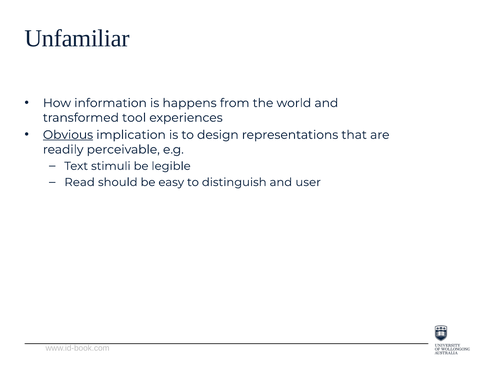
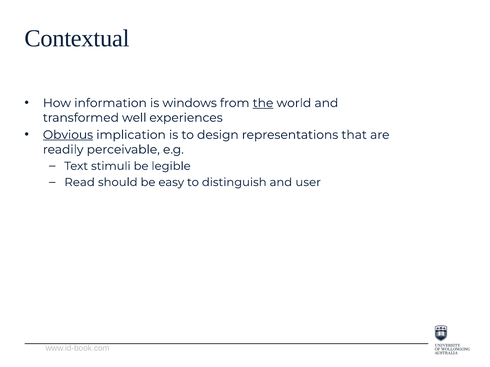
Unfamiliar: Unfamiliar -> Contextual
happens: happens -> windows
the underline: none -> present
tool: tool -> well
